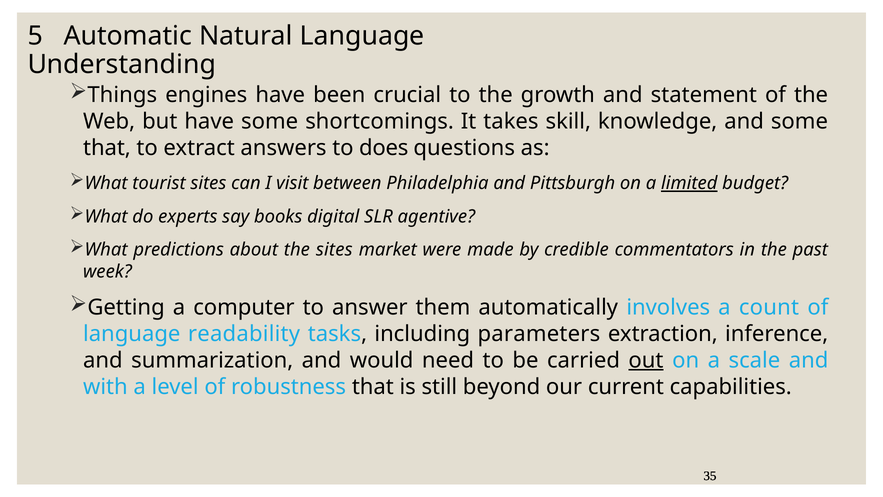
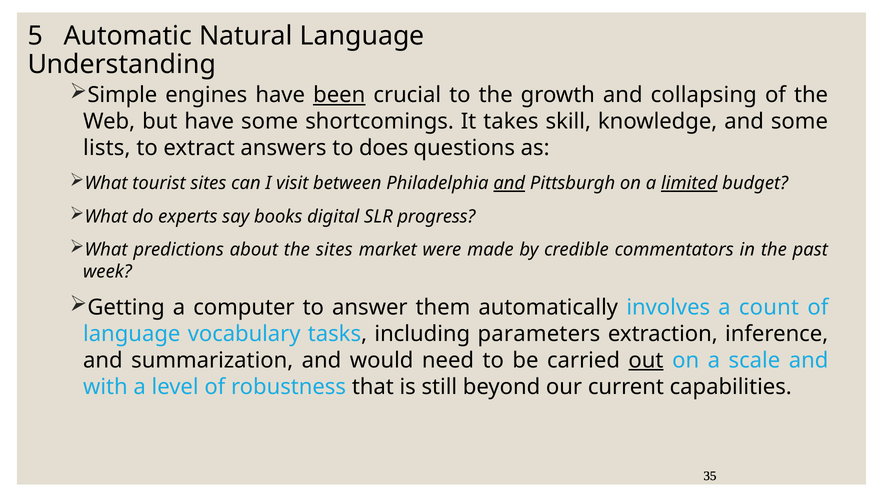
Things: Things -> Simple
been underline: none -> present
statement: statement -> collapsing
that at (107, 148): that -> lists
and at (509, 183) underline: none -> present
agentive: agentive -> progress
readability: readability -> vocabulary
